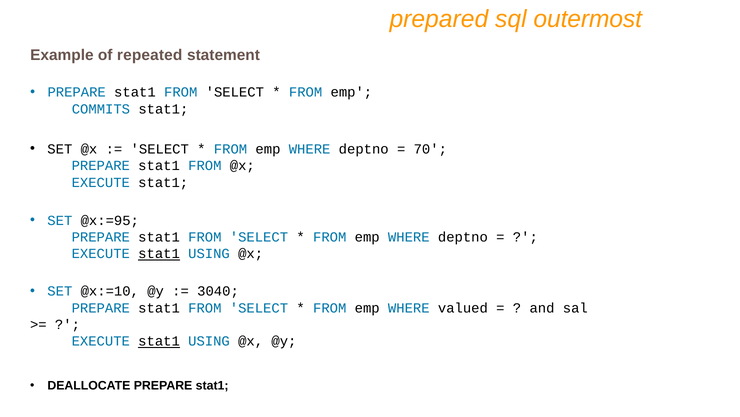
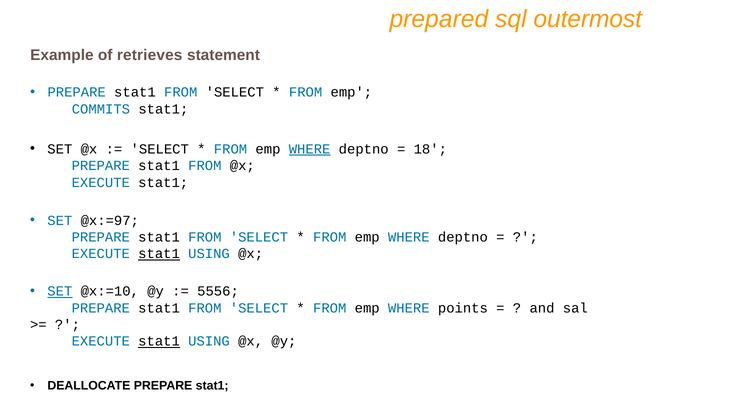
repeated: repeated -> retrieves
WHERE at (310, 149) underline: none -> present
70: 70 -> 18
@x:=95: @x:=95 -> @x:=97
SET at (60, 291) underline: none -> present
3040: 3040 -> 5556
valued: valued -> points
